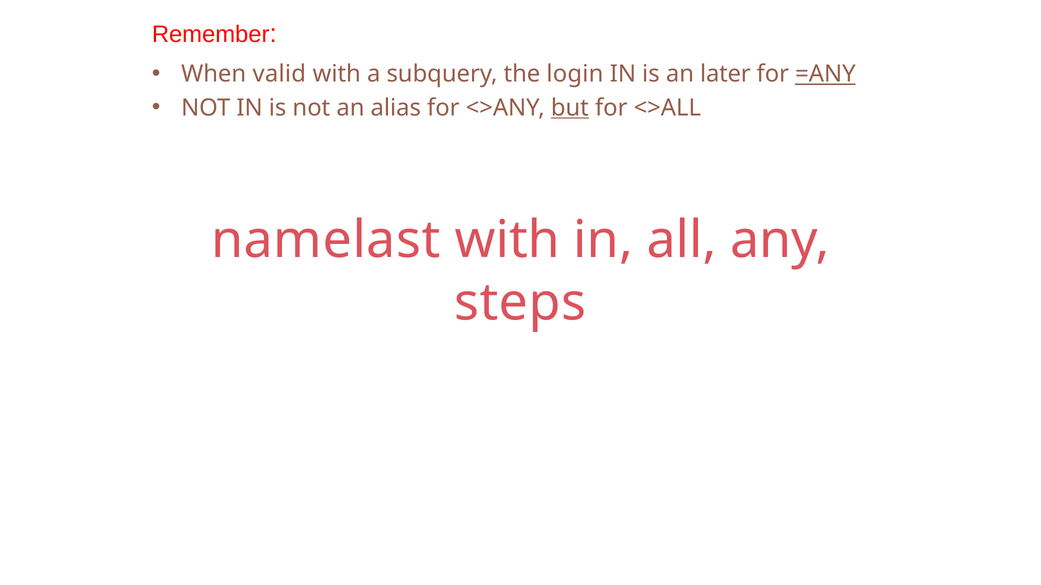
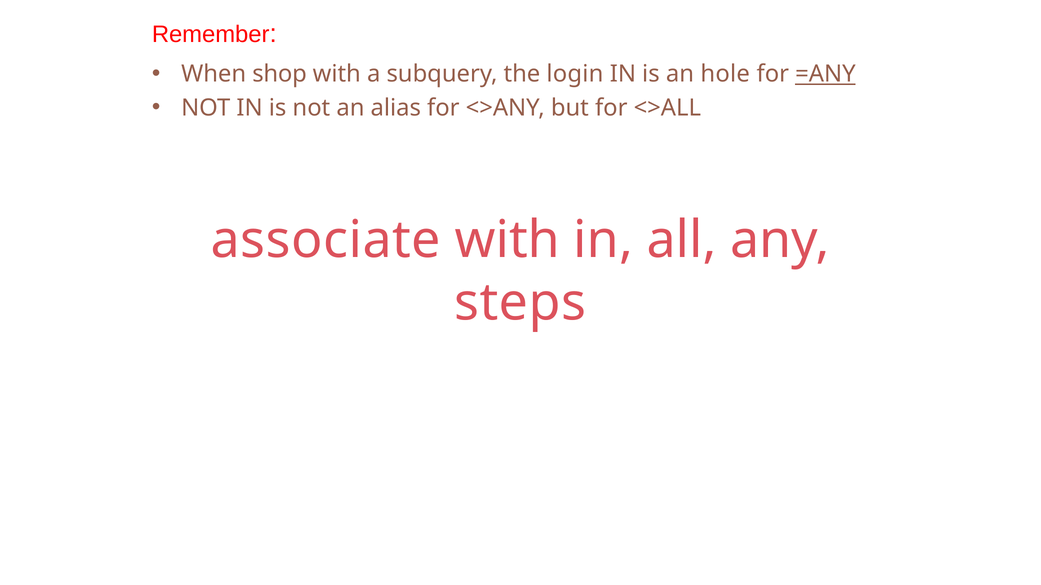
valid: valid -> shop
later: later -> hole
but underline: present -> none
namelast: namelast -> associate
